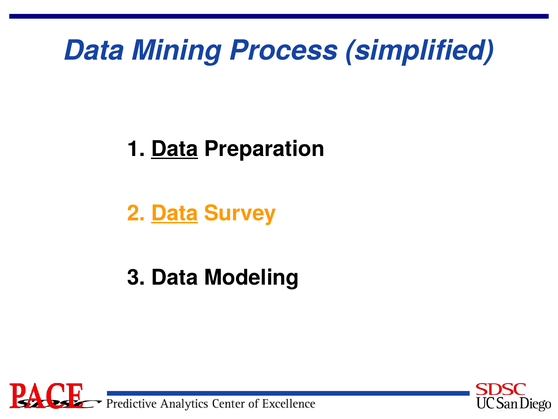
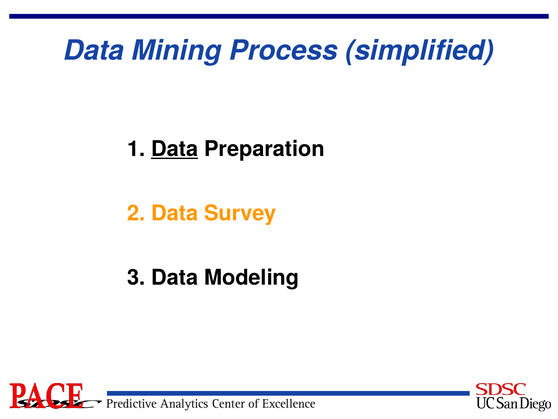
Data at (175, 213) underline: present -> none
